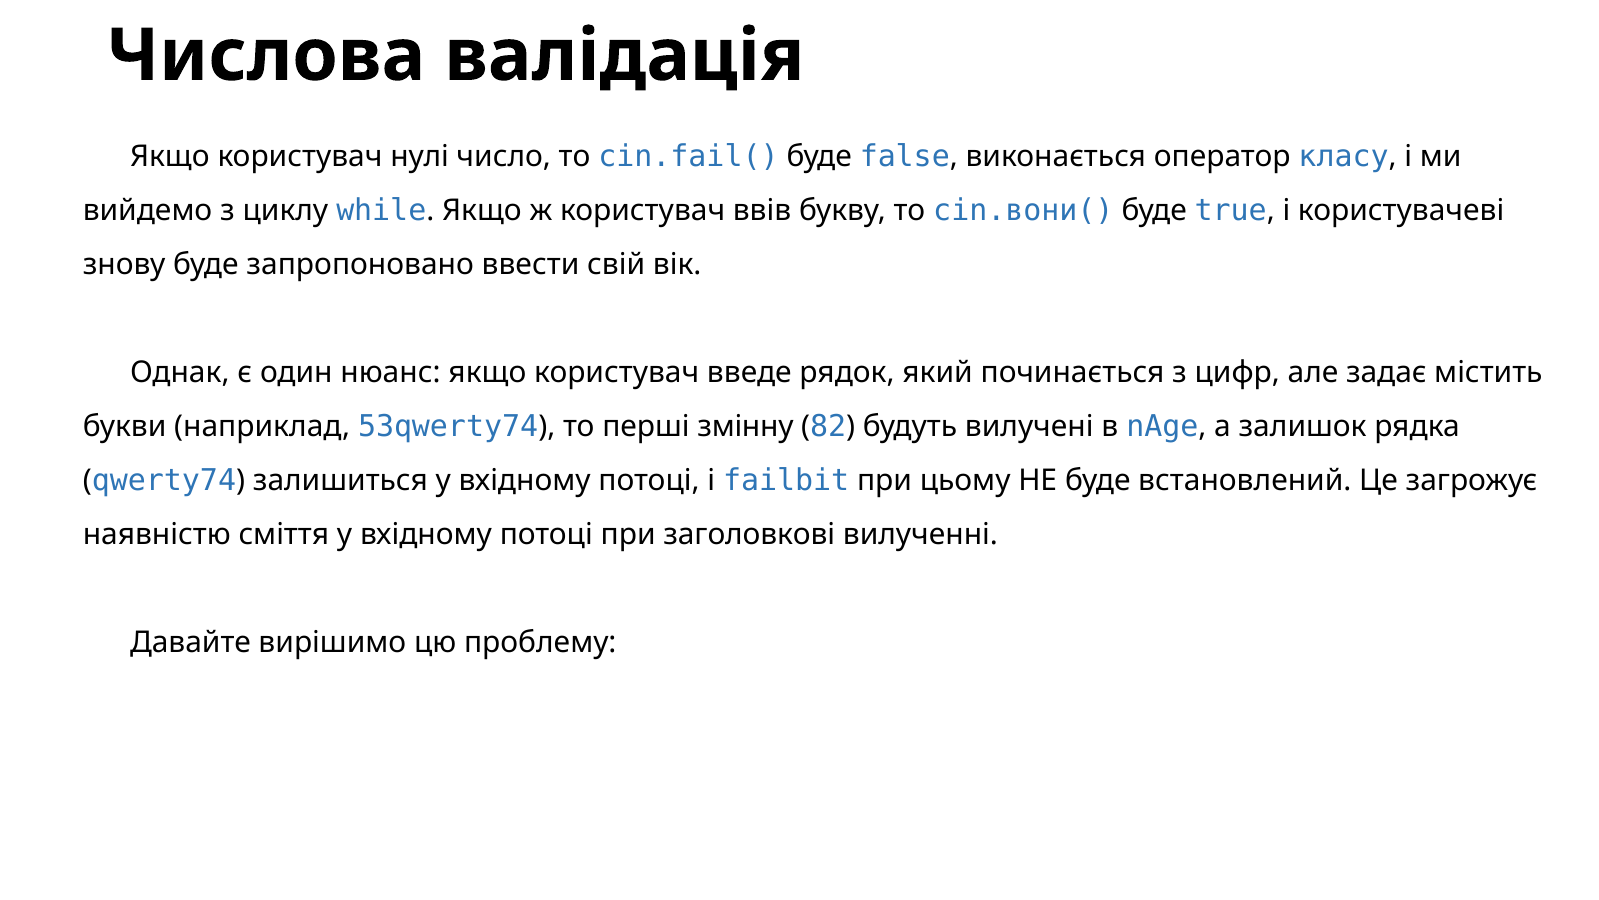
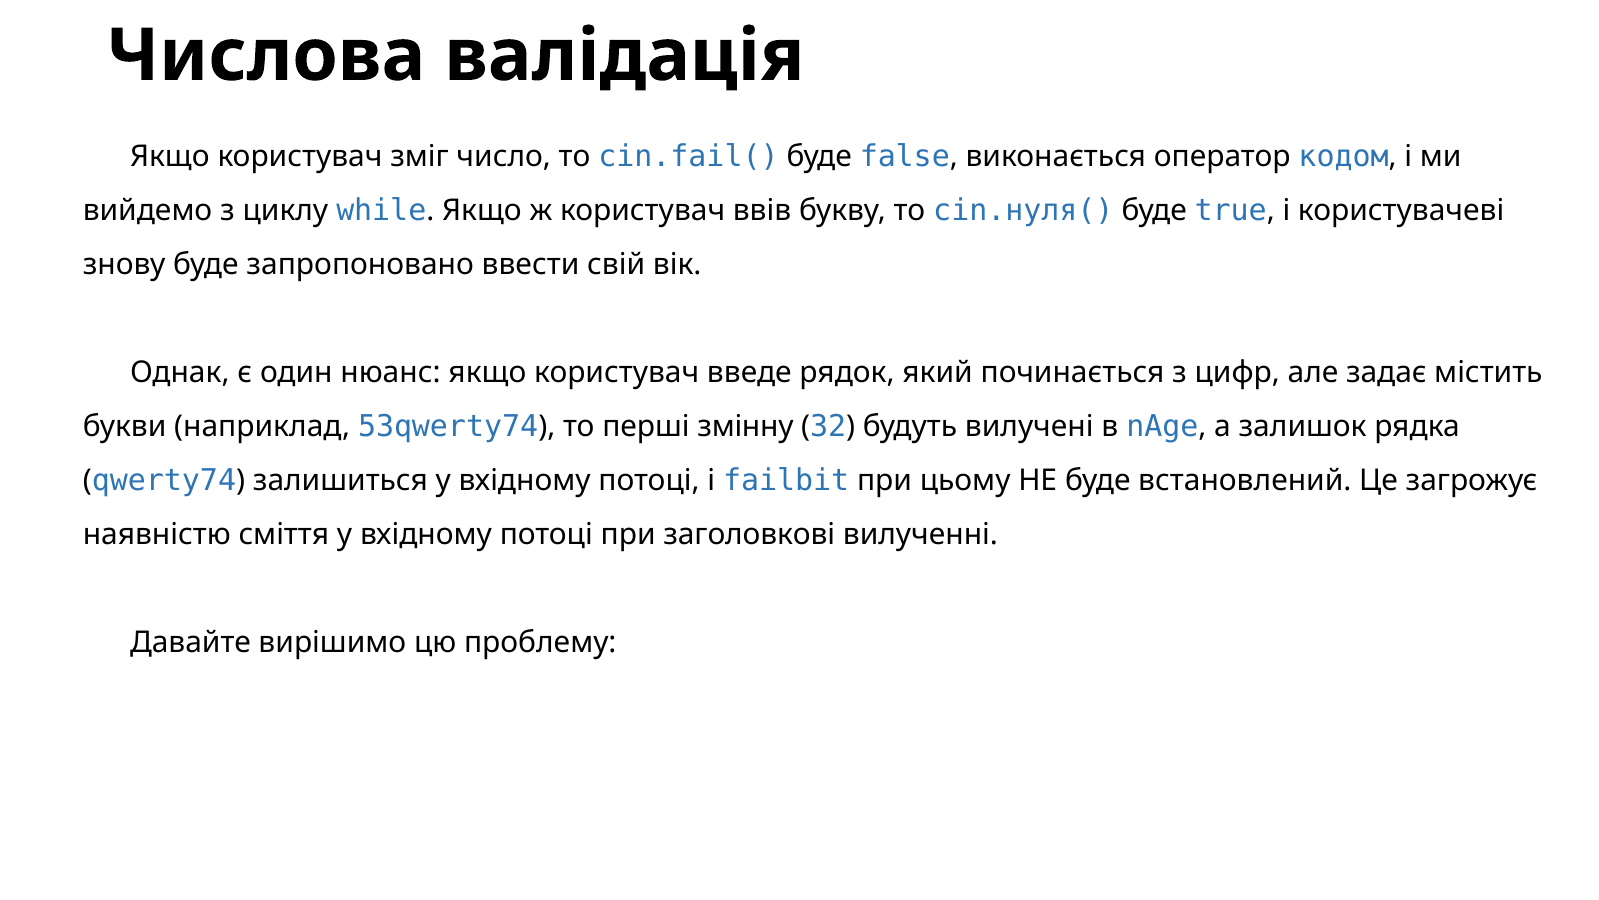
нулі: нулі -> зміг
класу: класу -> кодом
cin.вони(: cin.вони( -> cin.нуля(
82: 82 -> 32
